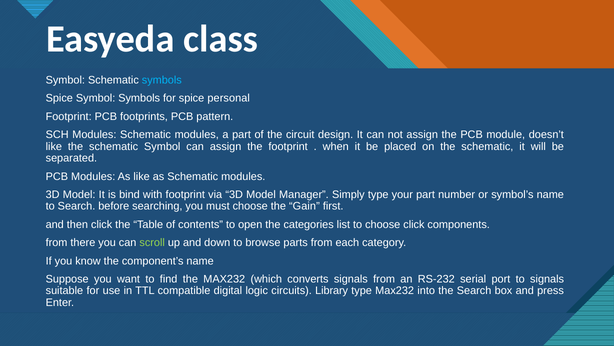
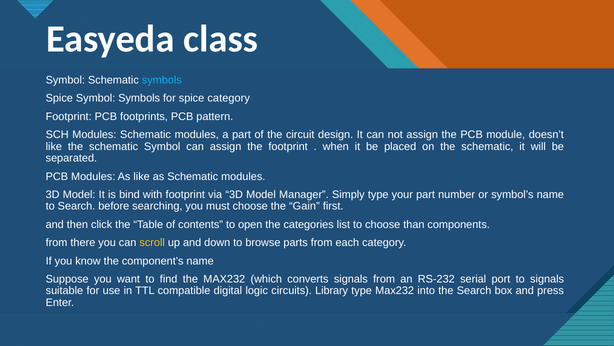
spice personal: personal -> category
choose click: click -> than
scroll colour: light green -> yellow
